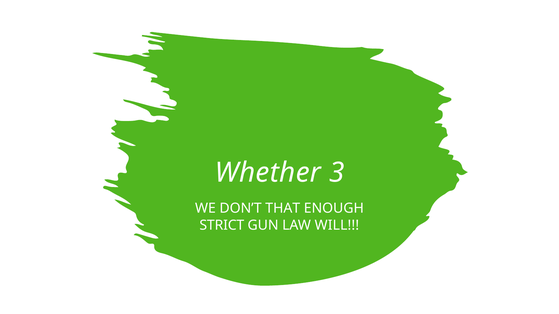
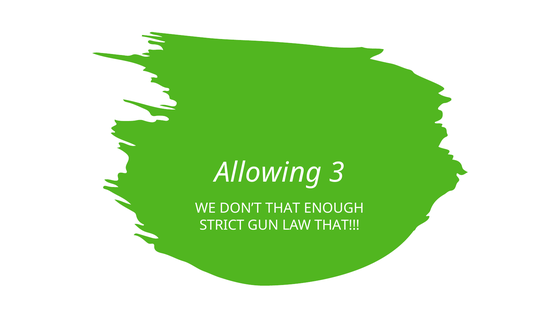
Whether: Whether -> Allowing
LAW WILL: WILL -> THAT
